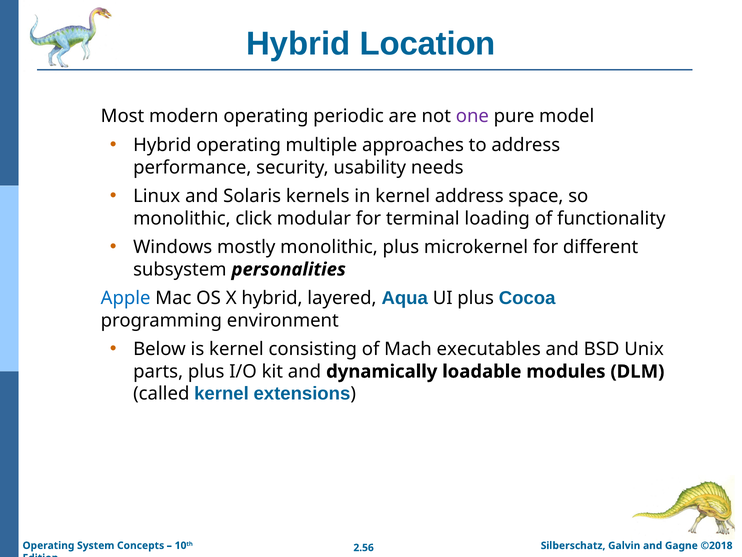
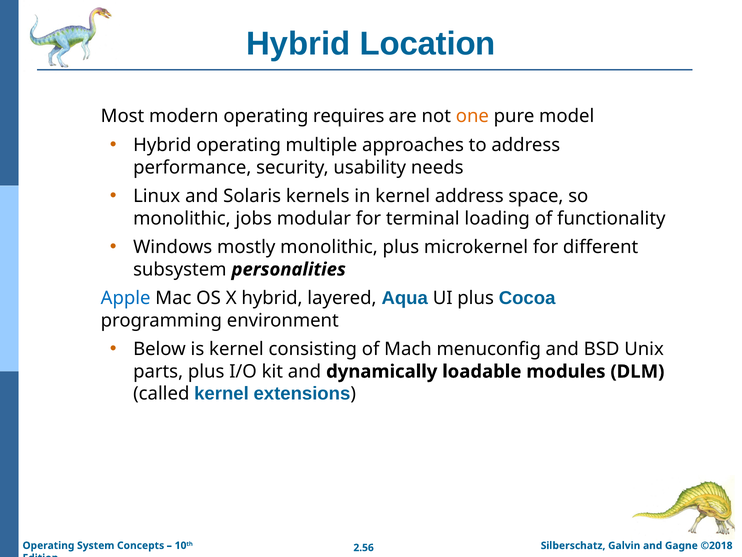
periodic: periodic -> requires
one colour: purple -> orange
click: click -> jobs
executables: executables -> menuconfig
